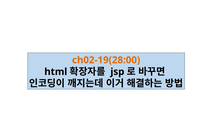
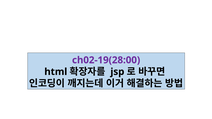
ch02-19(28:00 colour: orange -> purple
